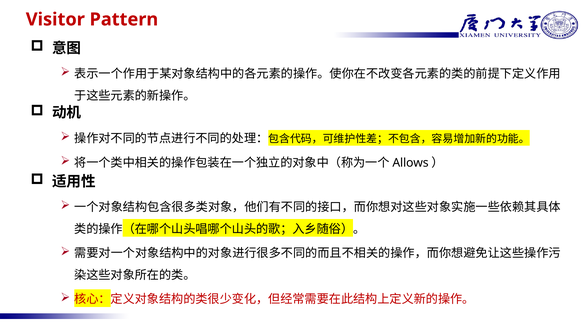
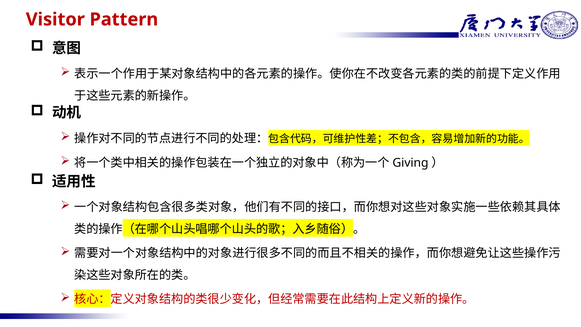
Allows: Allows -> Giving
